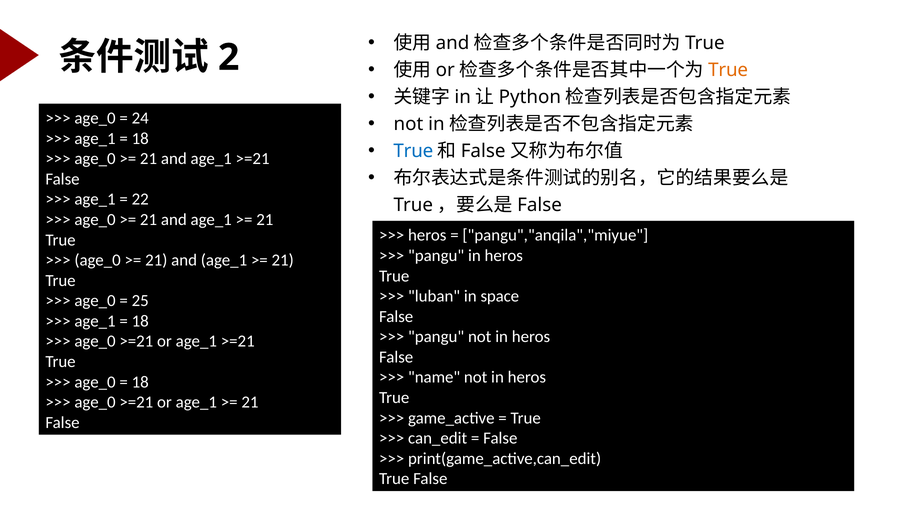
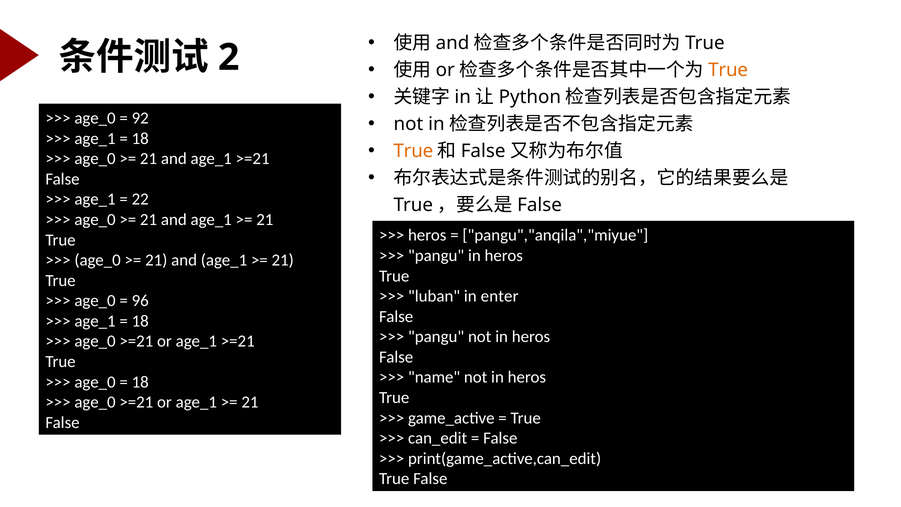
24: 24 -> 92
True at (413, 151) colour: blue -> orange
space: space -> enter
25: 25 -> 96
